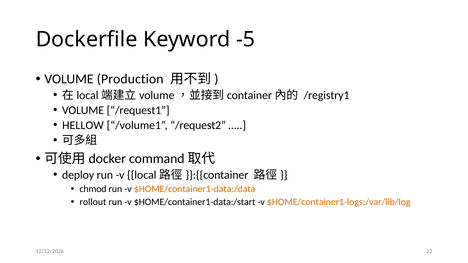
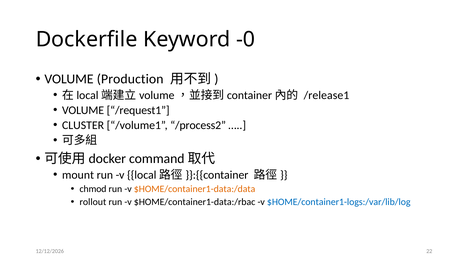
-5: -5 -> -0
/registry1: /registry1 -> /release1
HELLOW: HELLOW -> CLUSTER
/request2: /request2 -> /process2
deploy: deploy -> mount
$HOME/container1-data:/start: $HOME/container1-data:/start -> $HOME/container1-data:/rbac
$HOME/container1-logs:/var/lib/log colour: orange -> blue
